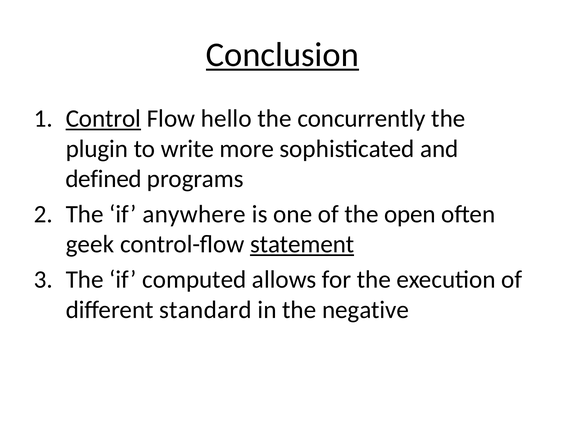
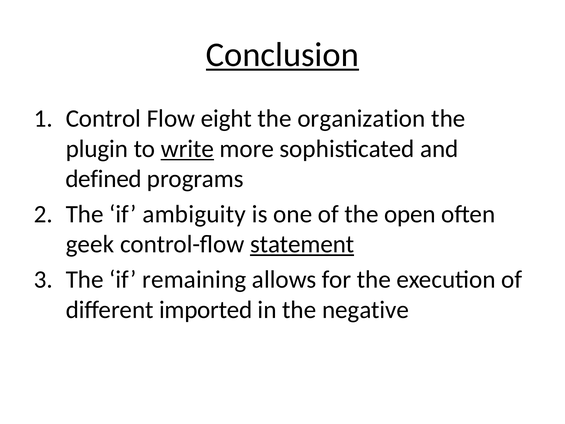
Control underline: present -> none
hello: hello -> eight
concurrently: concurrently -> organization
write underline: none -> present
anywhere: anywhere -> ambiguity
computed: computed -> remaining
standard: standard -> imported
